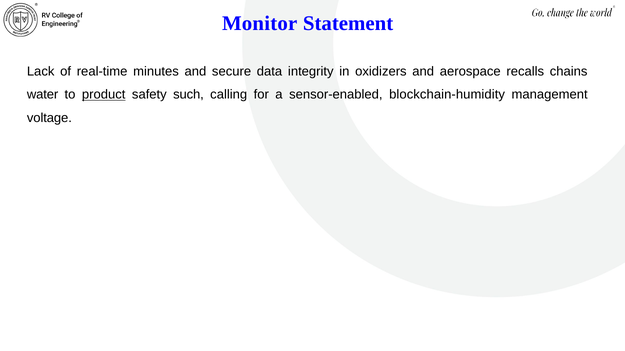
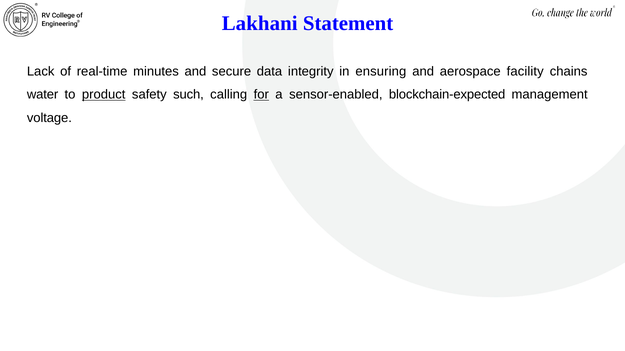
Monitor: Monitor -> Lakhani
oxidizers: oxidizers -> ensuring
recalls: recalls -> facility
for underline: none -> present
blockchain-humidity: blockchain-humidity -> blockchain-expected
